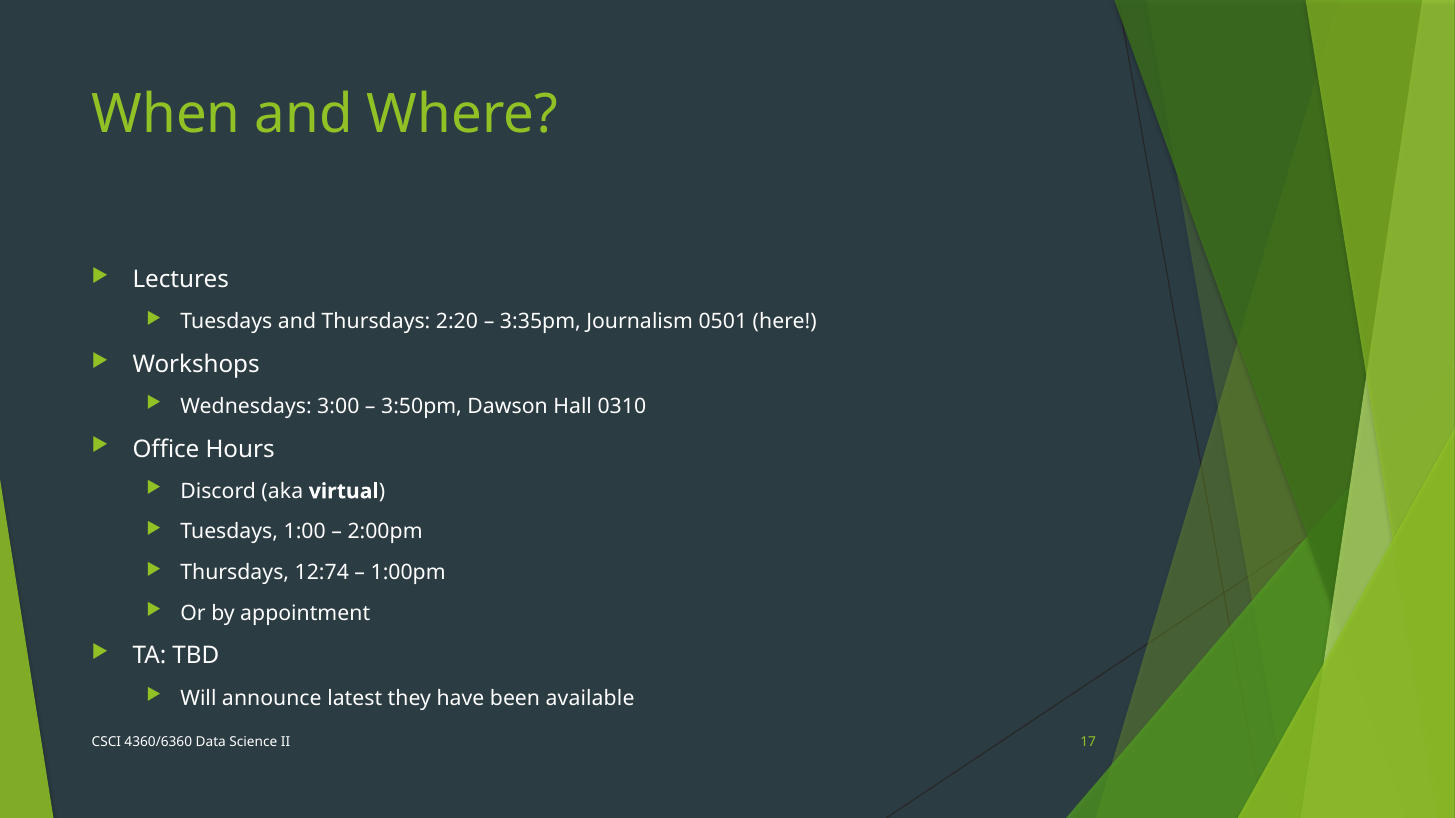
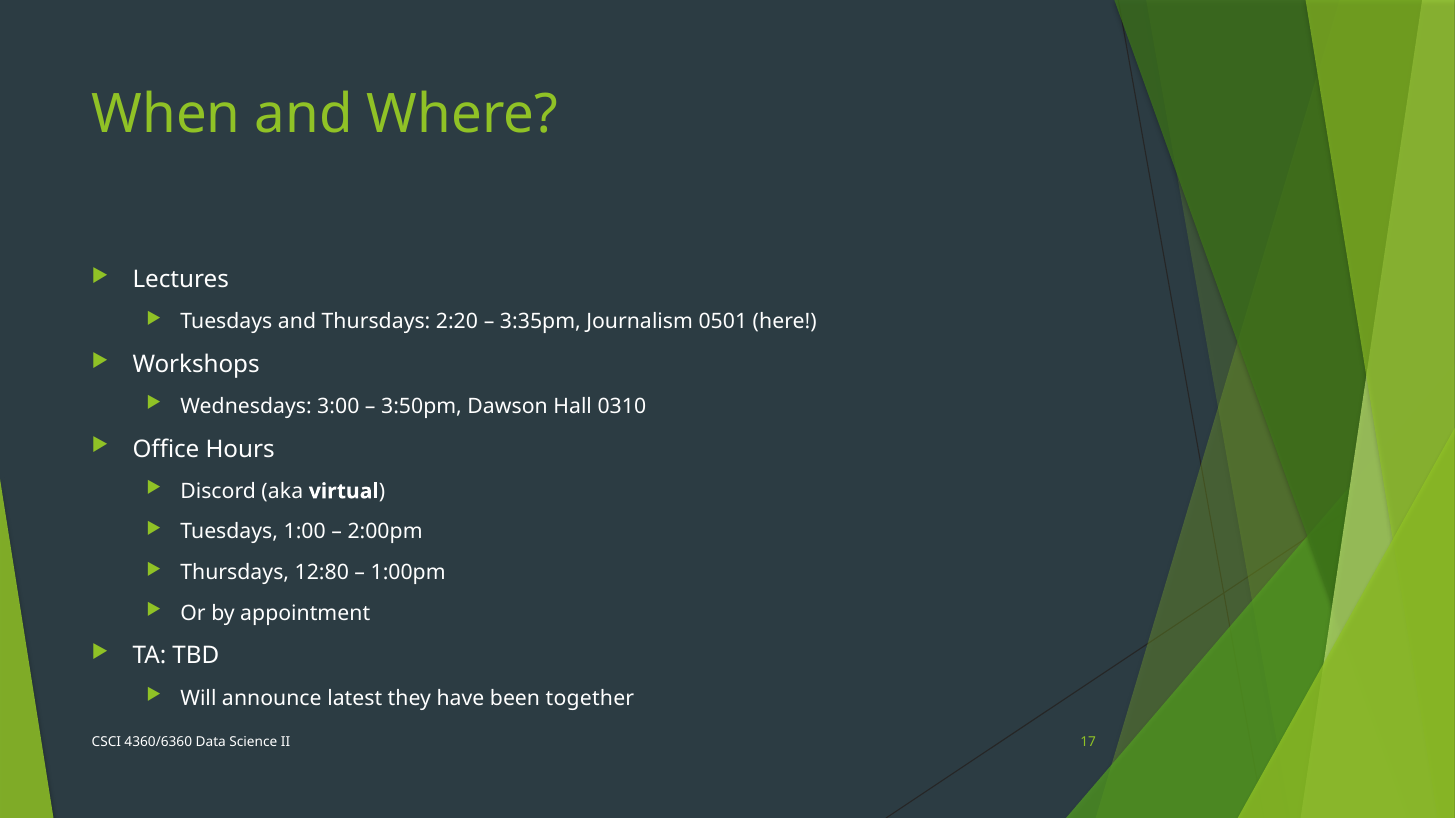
12:74: 12:74 -> 12:80
available: available -> together
